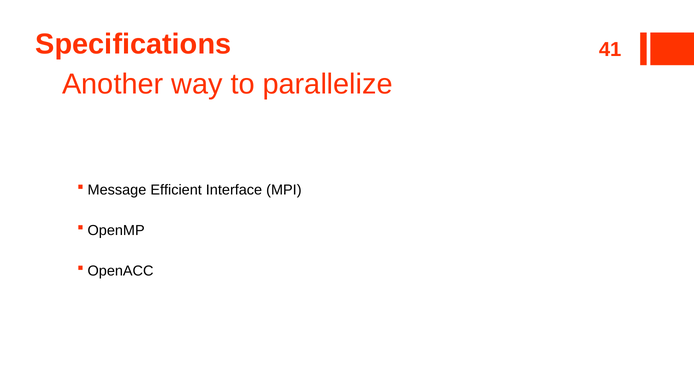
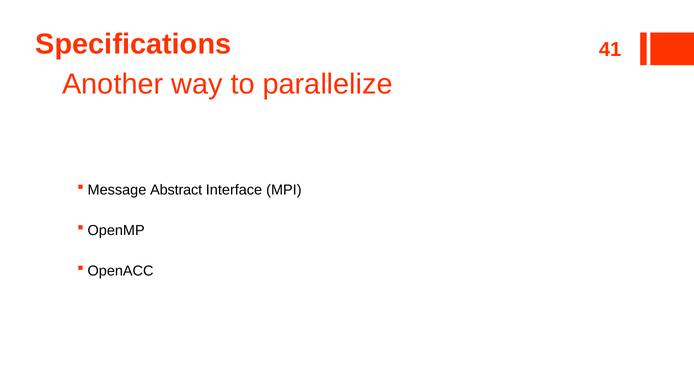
Efficient: Efficient -> Abstract
